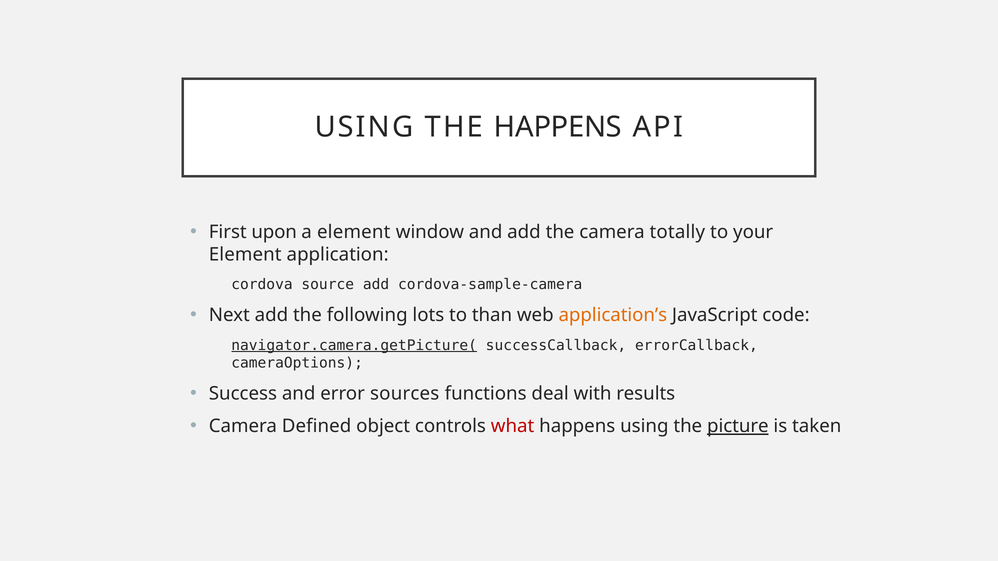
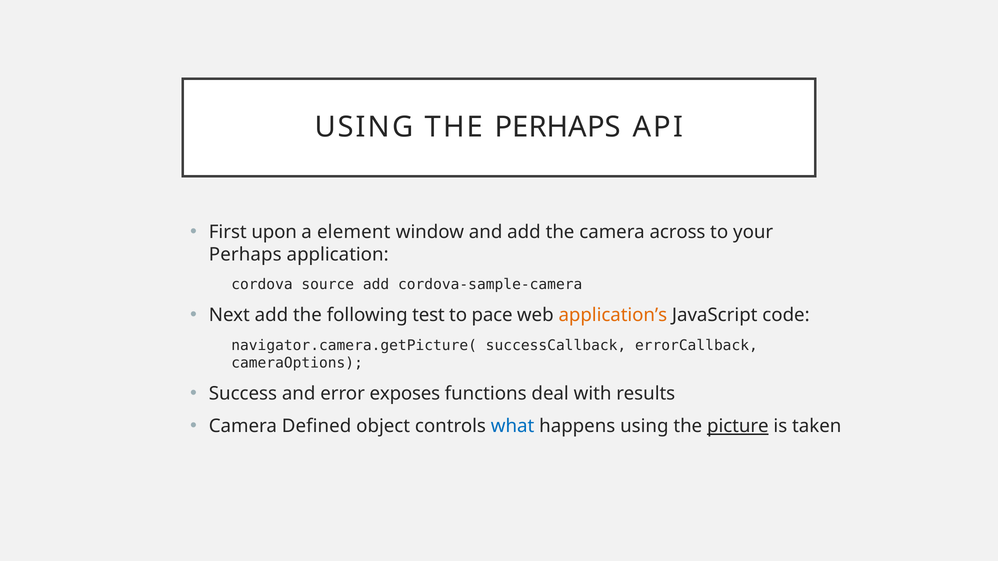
THE HAPPENS: HAPPENS -> PERHAPS
totally: totally -> across
Element at (245, 255): Element -> Perhaps
lots: lots -> test
than: than -> pace
navigator.camera.getPicture( underline: present -> none
sources: sources -> exposes
what colour: red -> blue
